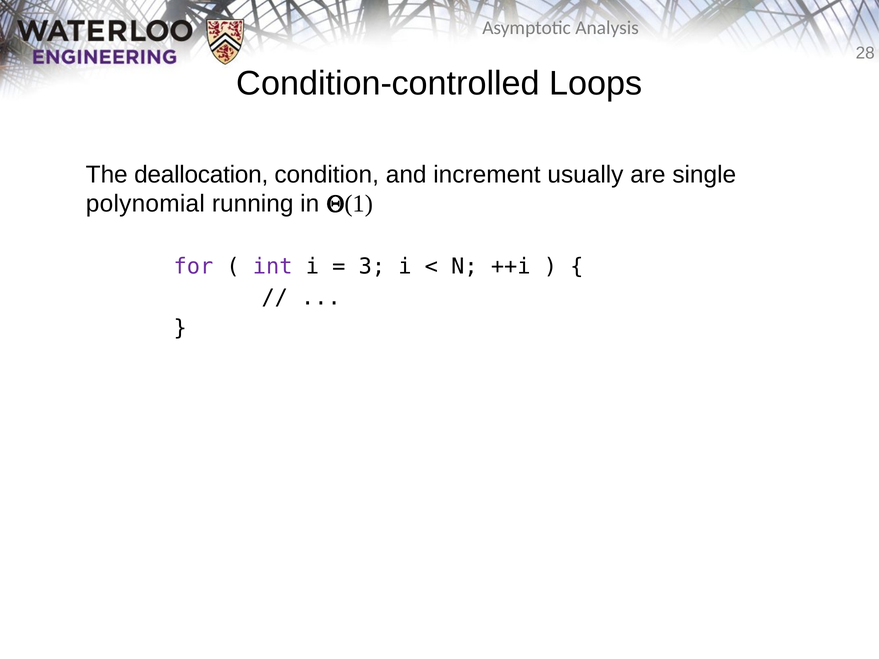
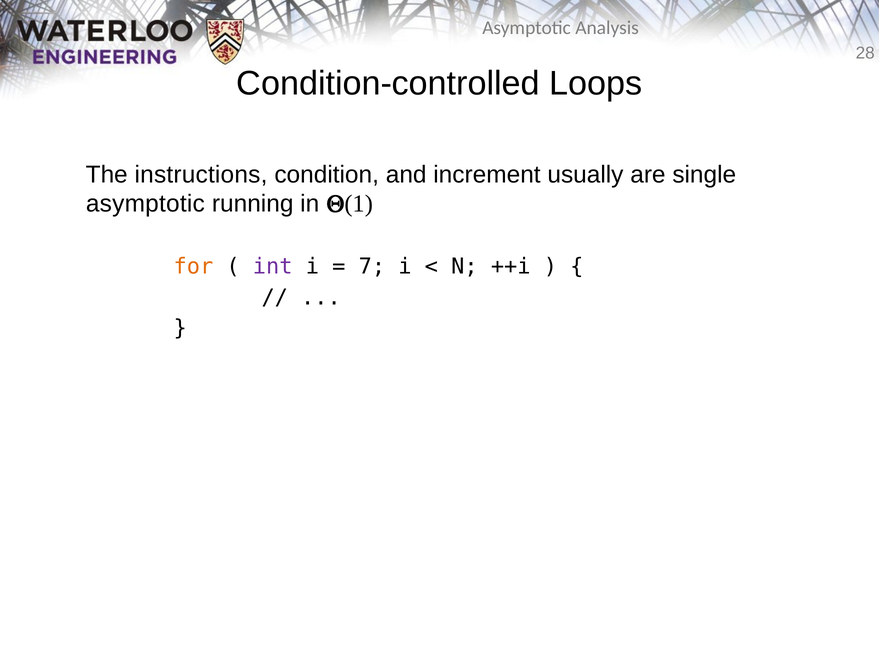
deallocation: deallocation -> instructions
polynomial at (145, 204): polynomial -> asymptotic
for colour: purple -> orange
3: 3 -> 7
